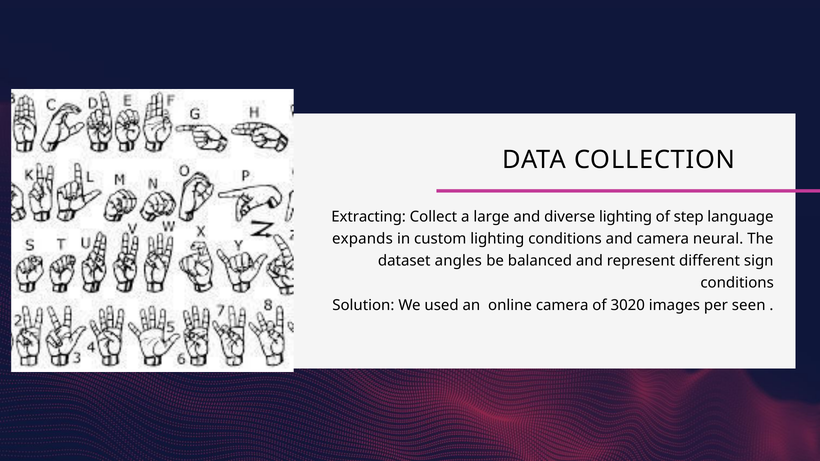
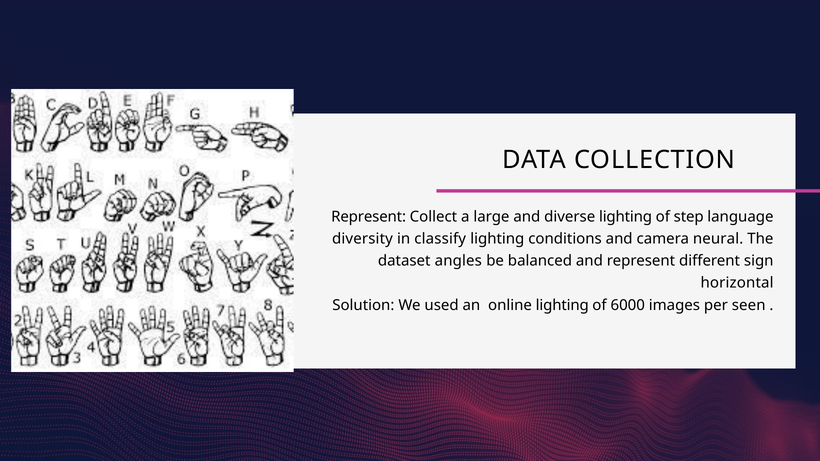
Extracting at (369, 217): Extracting -> Represent
expands: expands -> diversity
custom: custom -> classify
conditions at (737, 283): conditions -> horizontal
online camera: camera -> lighting
3020: 3020 -> 6000
